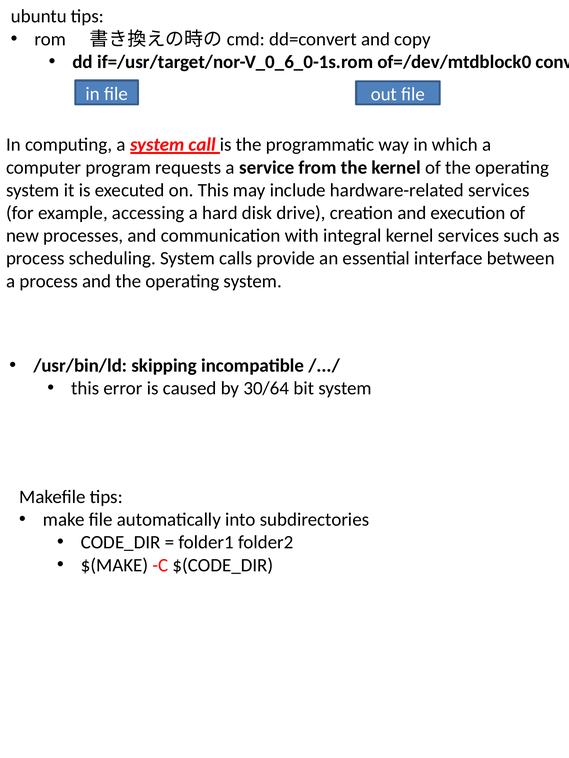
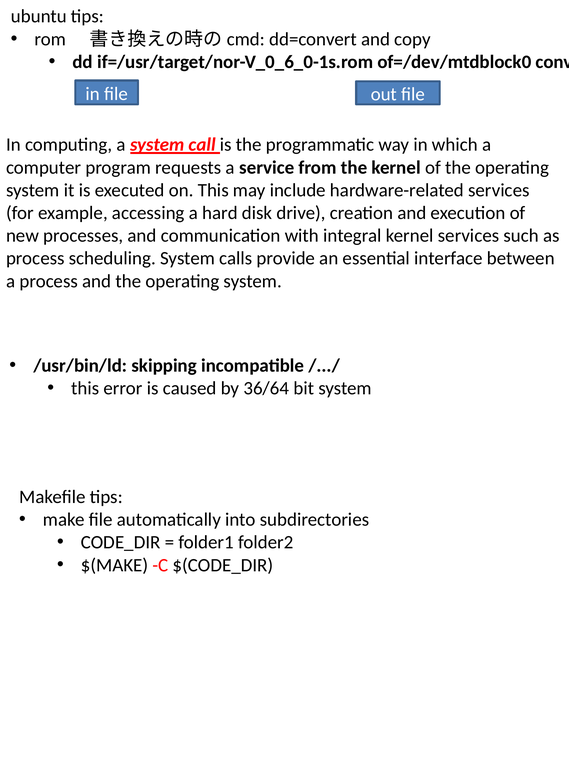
30/64: 30/64 -> 36/64
